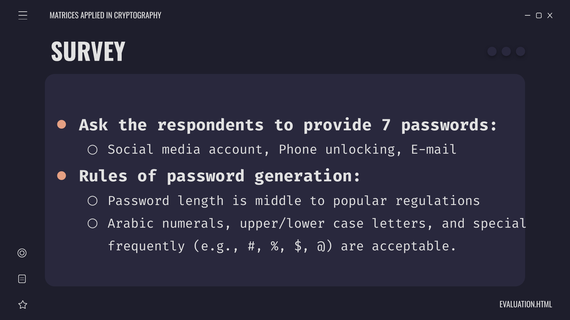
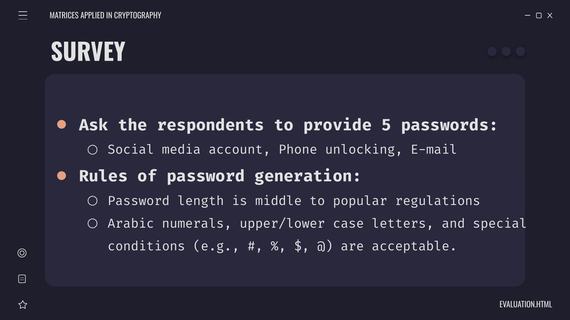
7: 7 -> 5
frequently: frequently -> conditions
